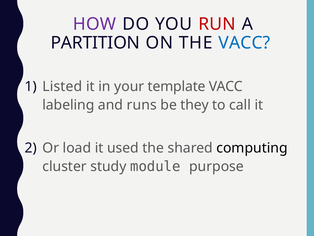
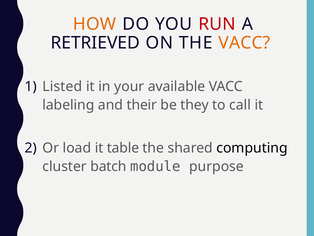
HOW colour: purple -> orange
PARTITION: PARTITION -> RETRIEVED
VACC at (244, 43) colour: blue -> orange
template: template -> available
runs: runs -> their
used: used -> table
study: study -> batch
